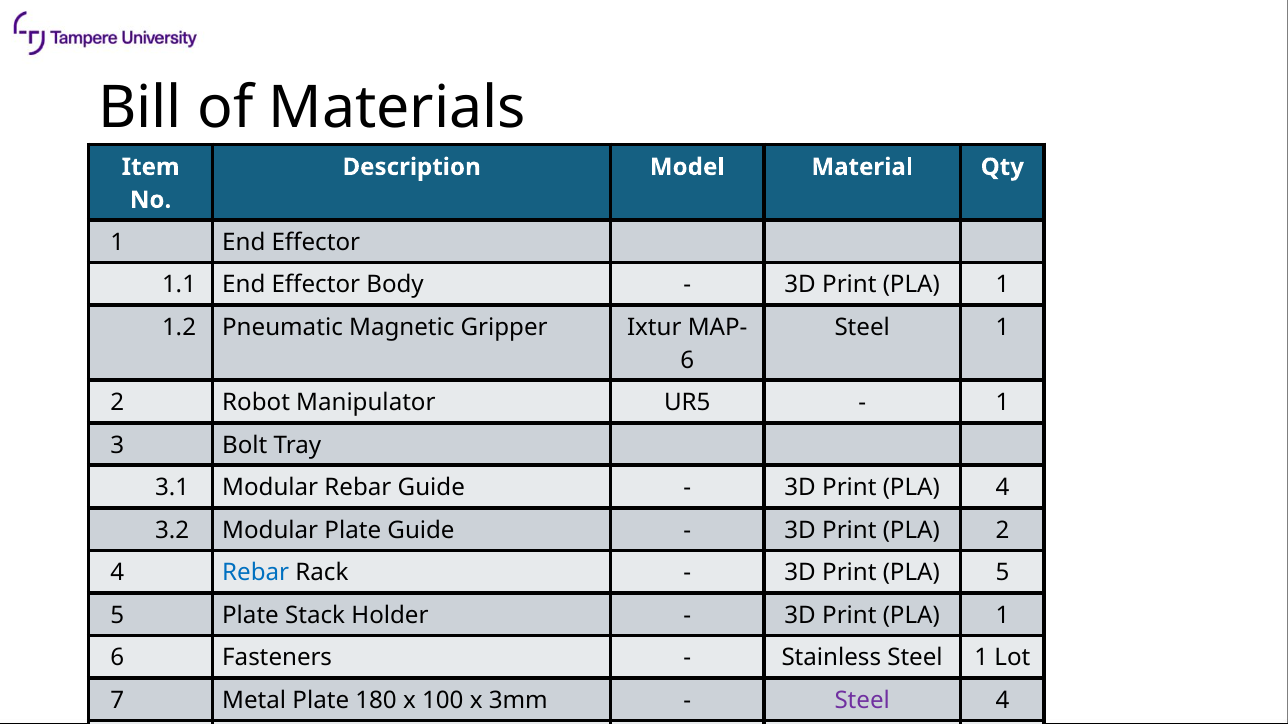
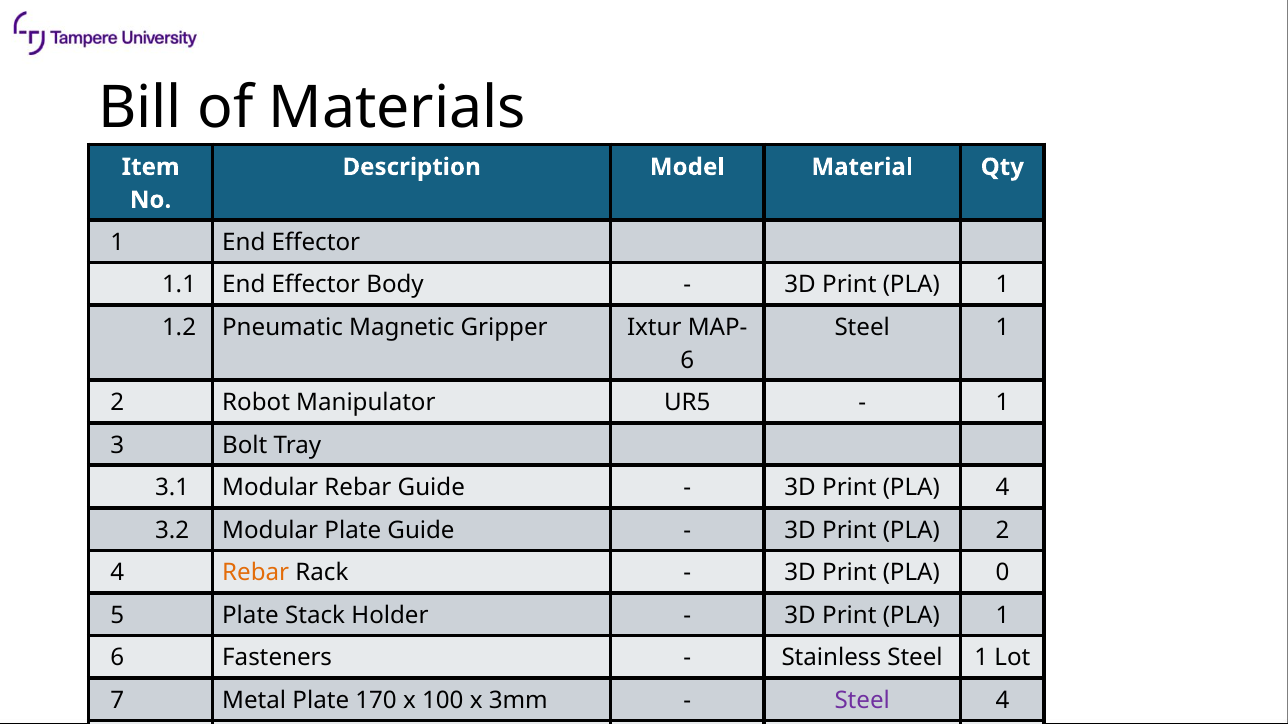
Rebar at (256, 573) colour: blue -> orange
PLA 5: 5 -> 0
180: 180 -> 170
